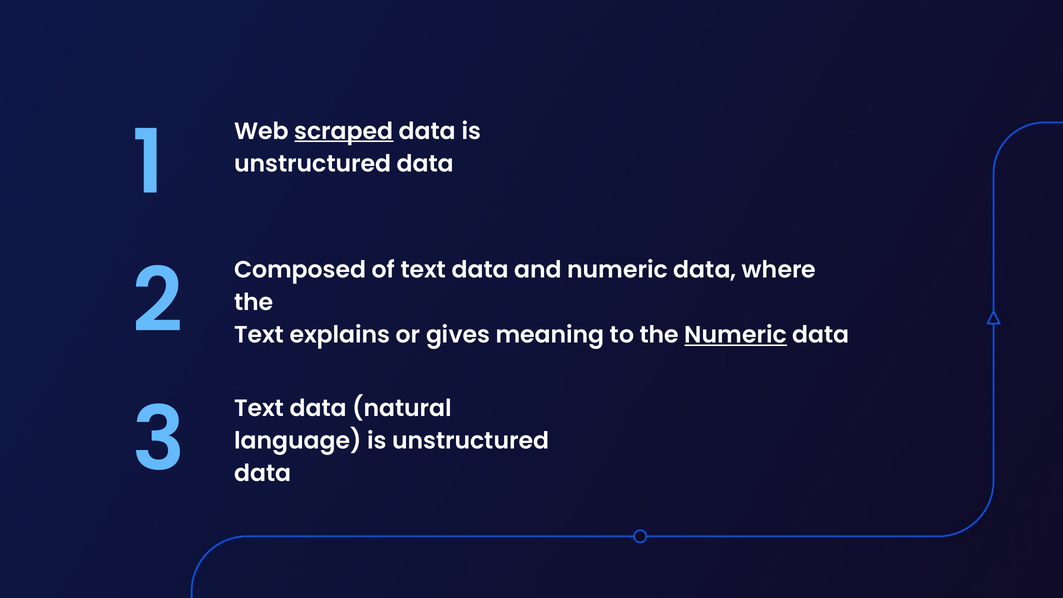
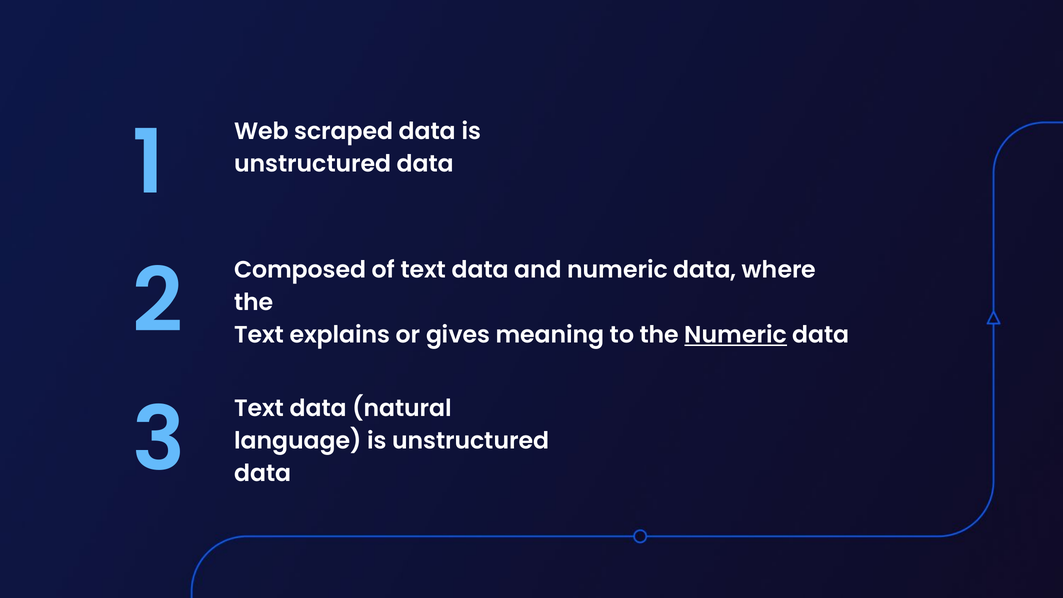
scraped underline: present -> none
